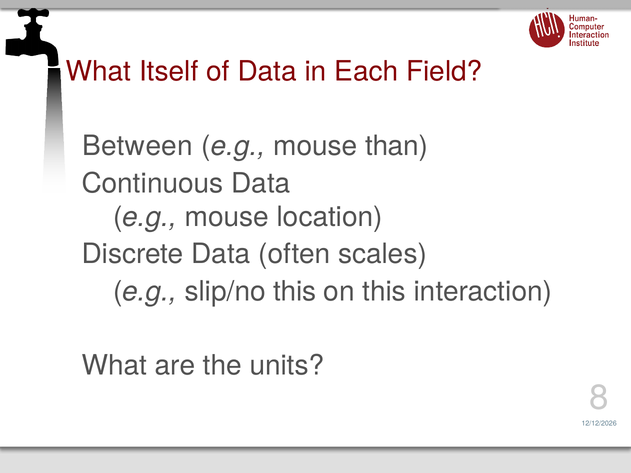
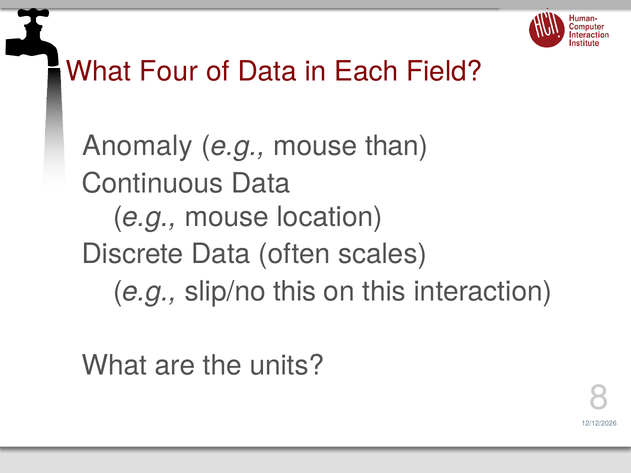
Itself: Itself -> Four
Between: Between -> Anomaly
